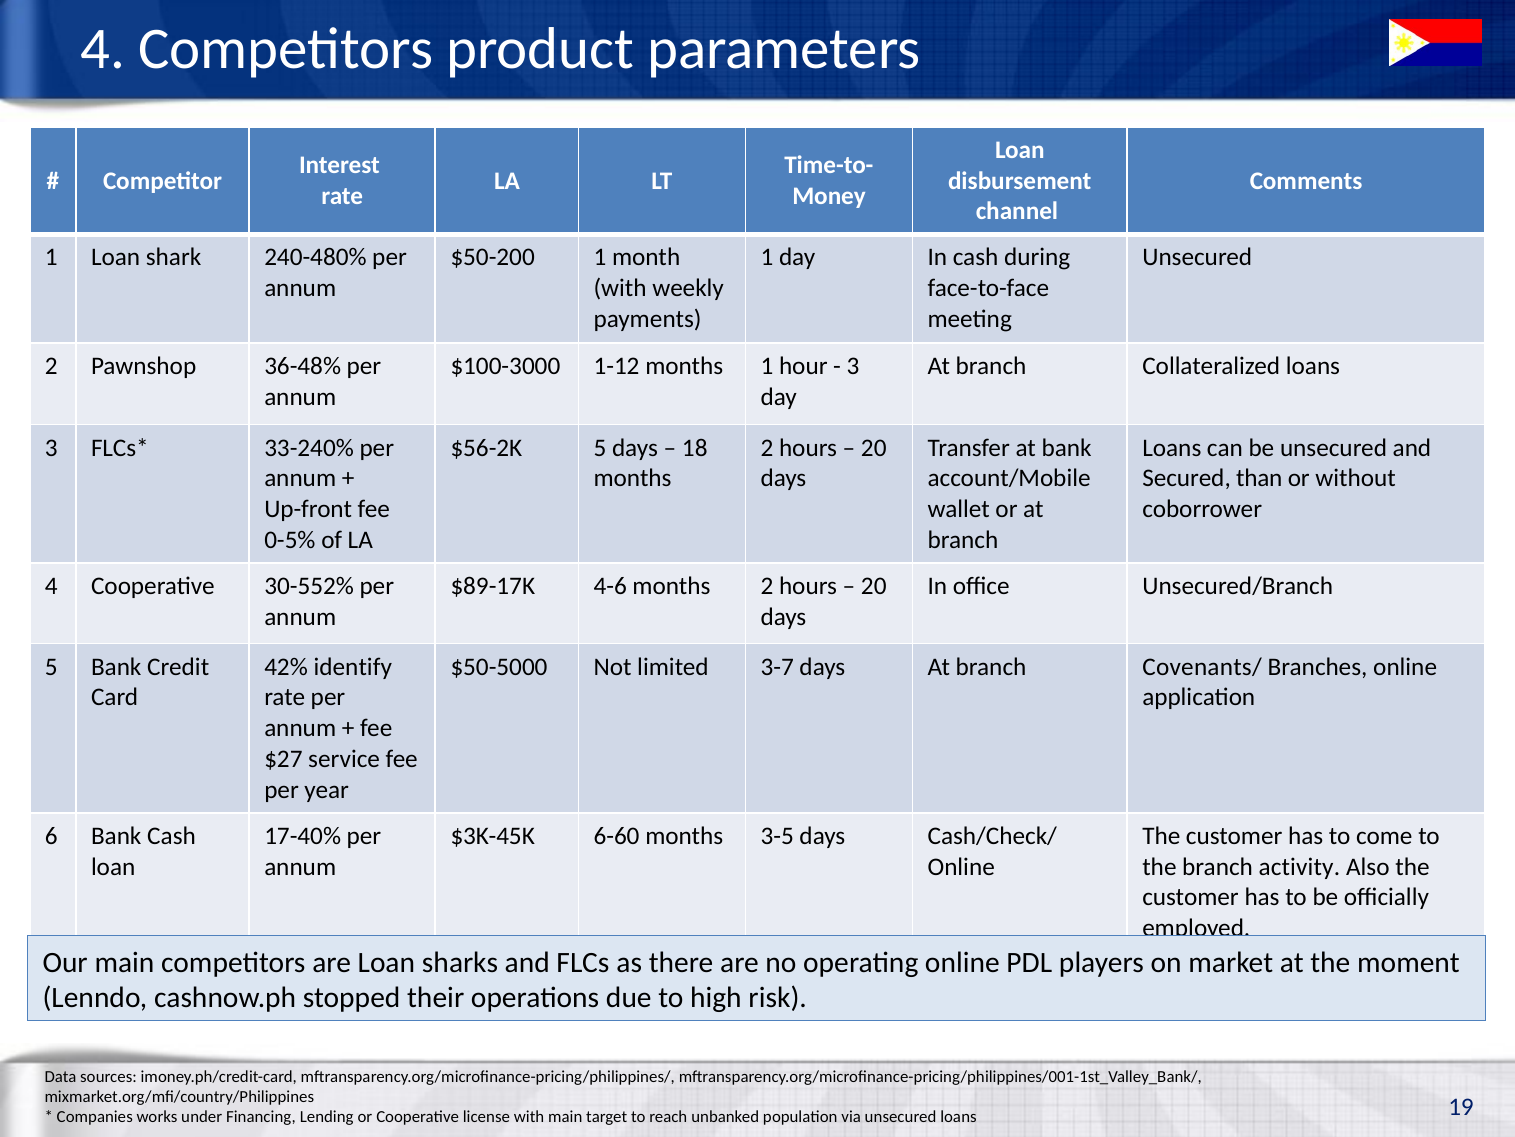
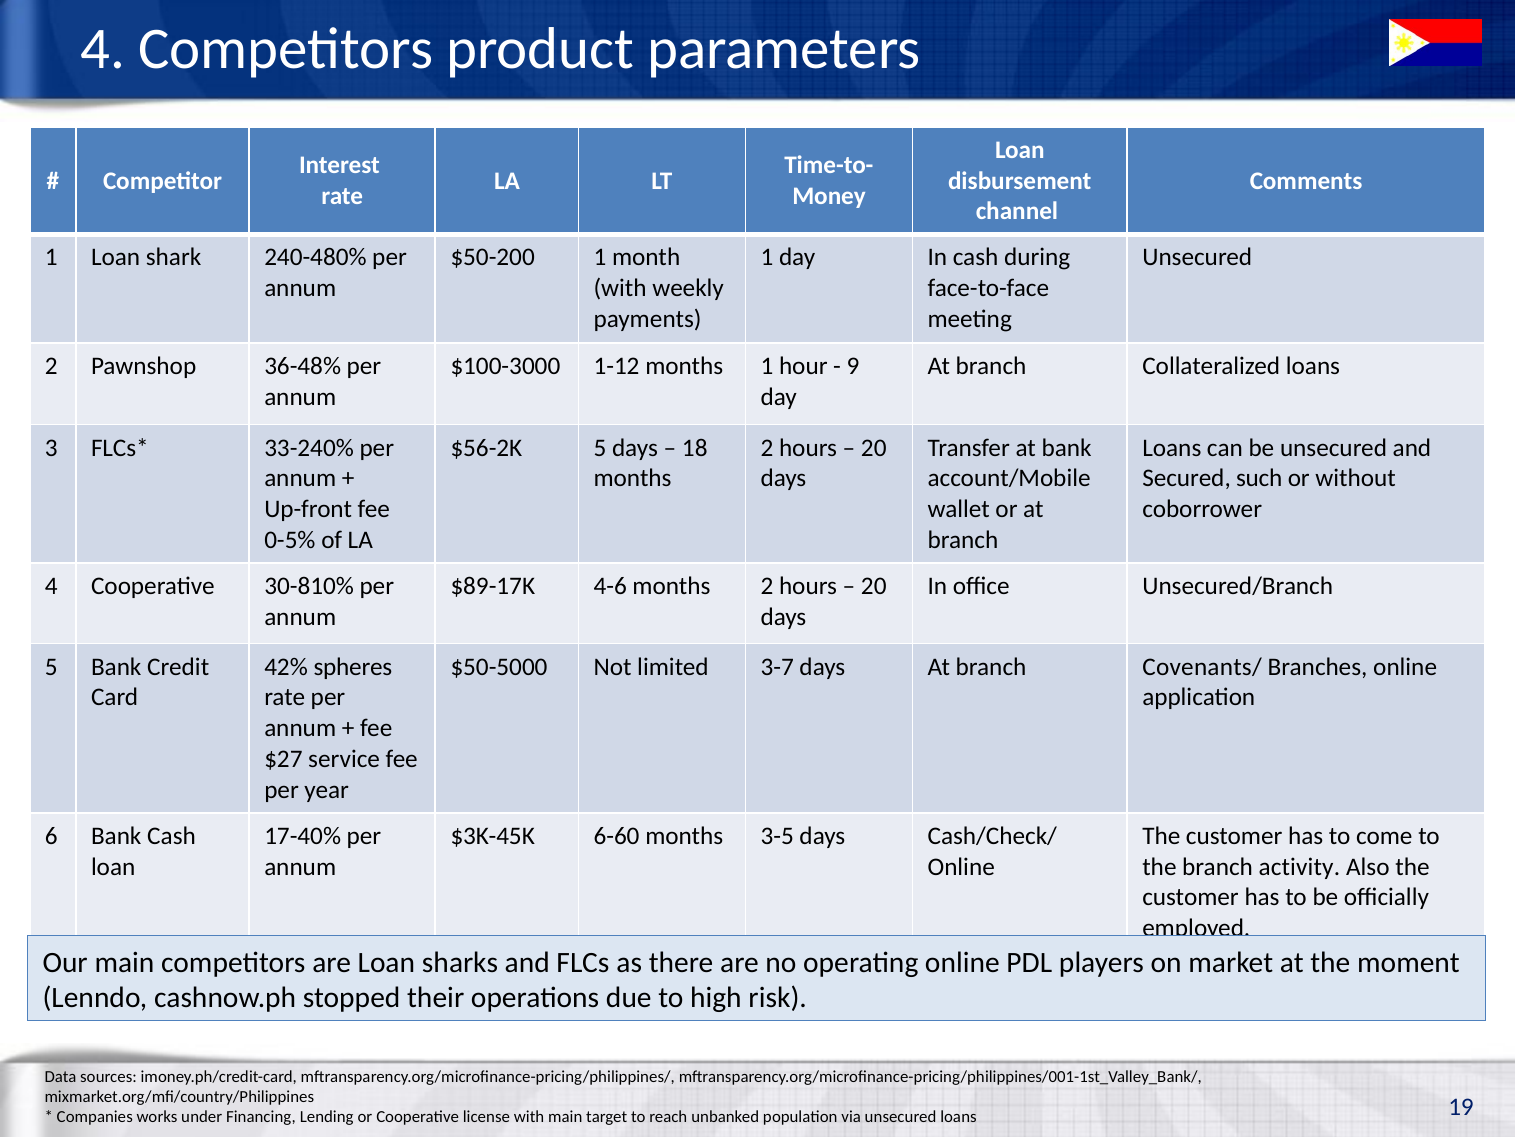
3 at (853, 366): 3 -> 9
than: than -> such
30-552%: 30-552% -> 30-810%
identify: identify -> spheres
